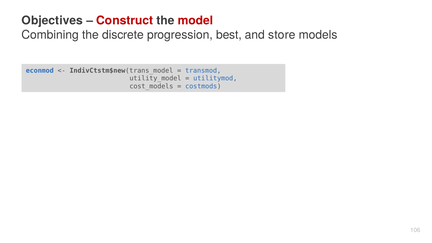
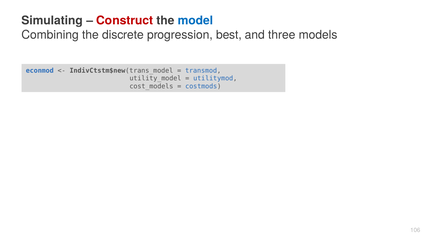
Objectives: Objectives -> Simulating
model colour: red -> blue
store: store -> three
